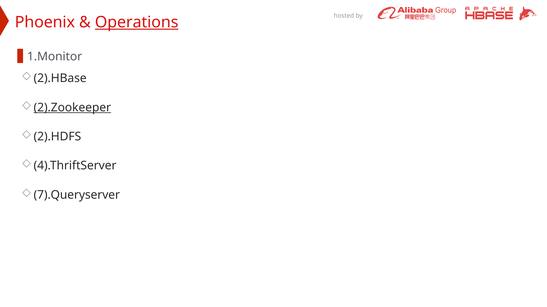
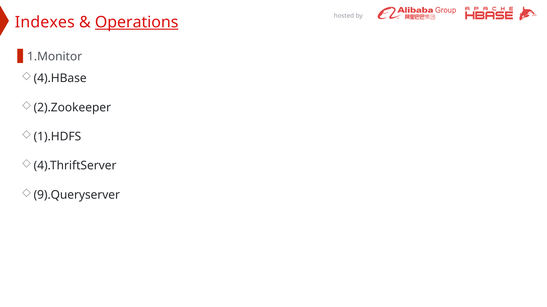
Phoenix: Phoenix -> Indexes
2).HBase: 2).HBase -> 4).HBase
2).Zookeeper underline: present -> none
2).HDFS: 2).HDFS -> 1).HDFS
7).Queryserver: 7).Queryserver -> 9).Queryserver
